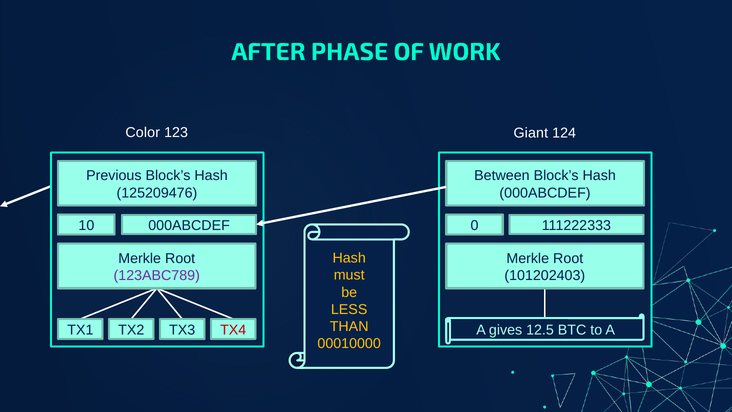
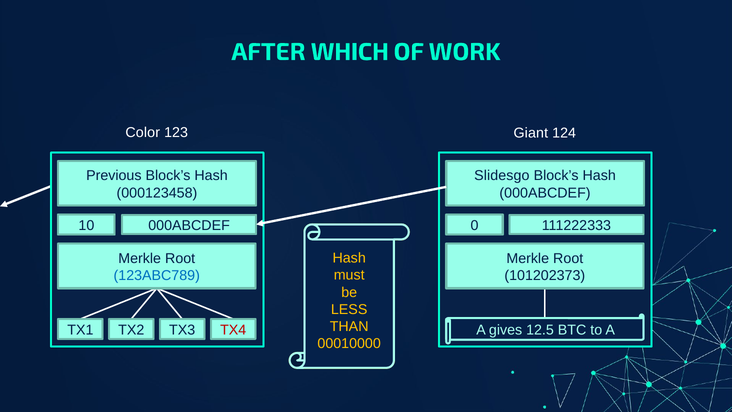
PHASE: PHASE -> WHICH
Between: Between -> Slidesgo
125209476: 125209476 -> 000123458
123ABC789 colour: purple -> blue
101202403: 101202403 -> 101202373
